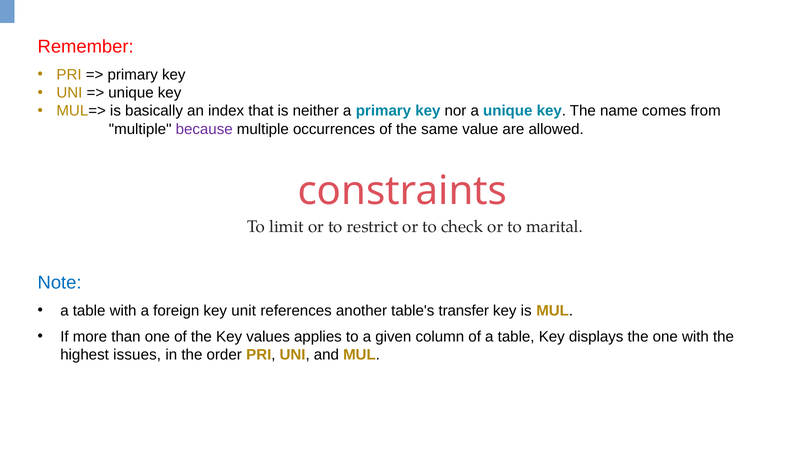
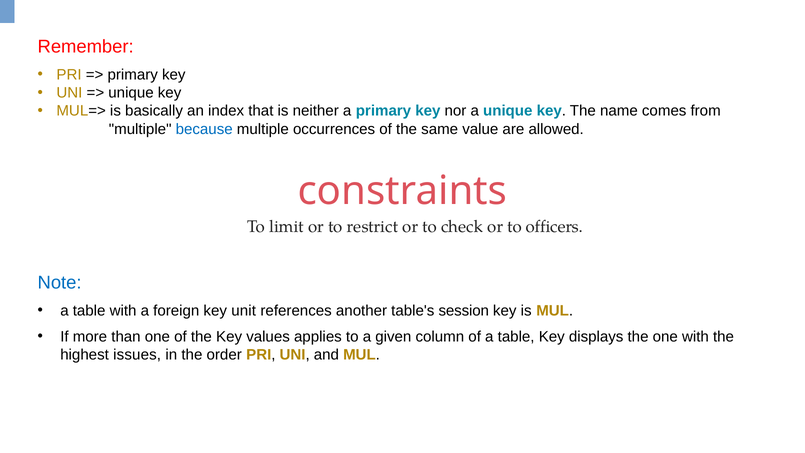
because colour: purple -> blue
marital: marital -> officers
transfer: transfer -> session
